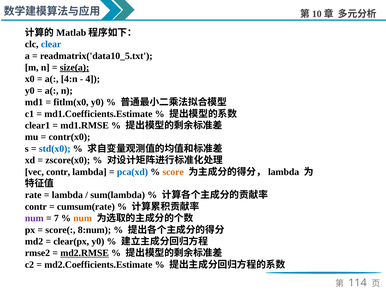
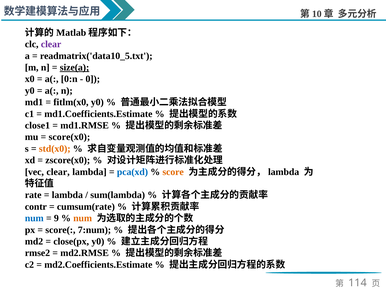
clear at (51, 44) colour: blue -> purple
4:n: 4:n -> 0:n
4: 4 -> 0
clear1: clear1 -> close1
contr(x0: contr(x0 -> score(x0
std(x0 colour: blue -> orange
vec contr: contr -> clear
num at (34, 218) colour: purple -> blue
7: 7 -> 9
8:num: 8:num -> 7:num
clear(px: clear(px -> close(px
md2.RMSE underline: present -> none
